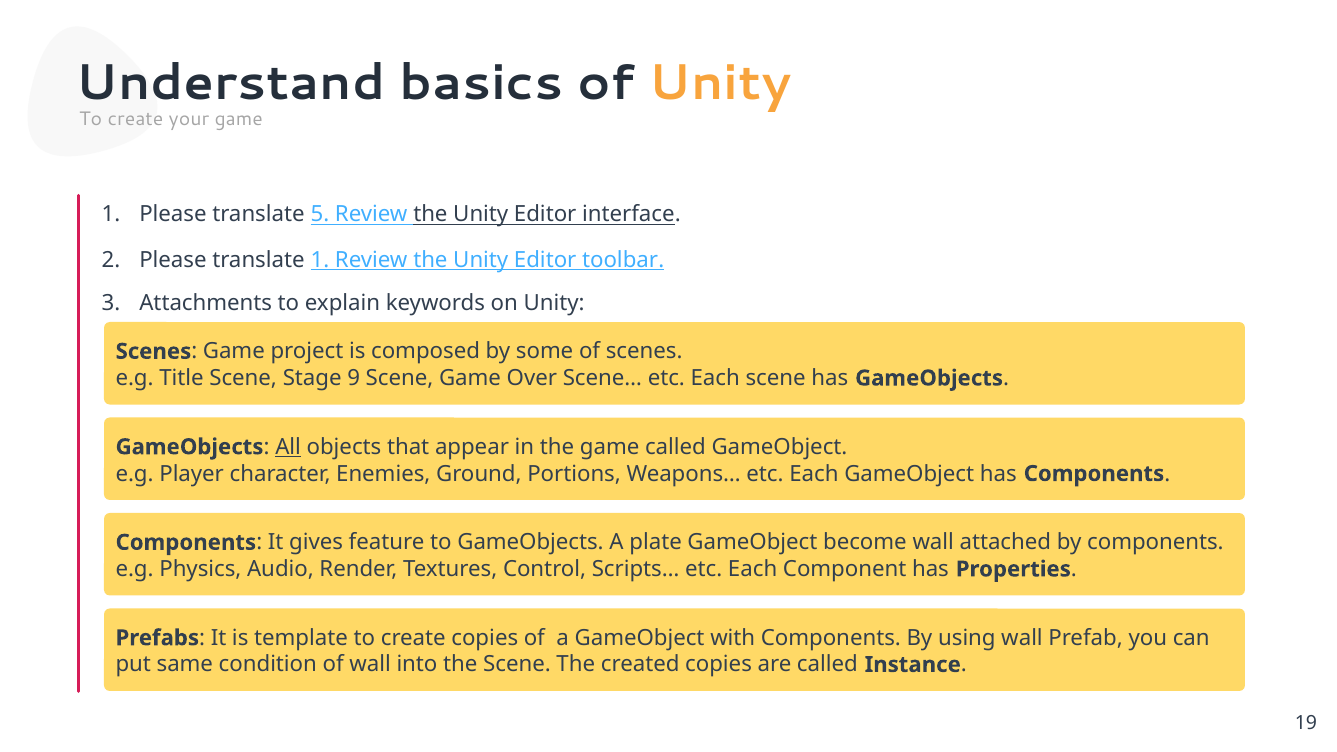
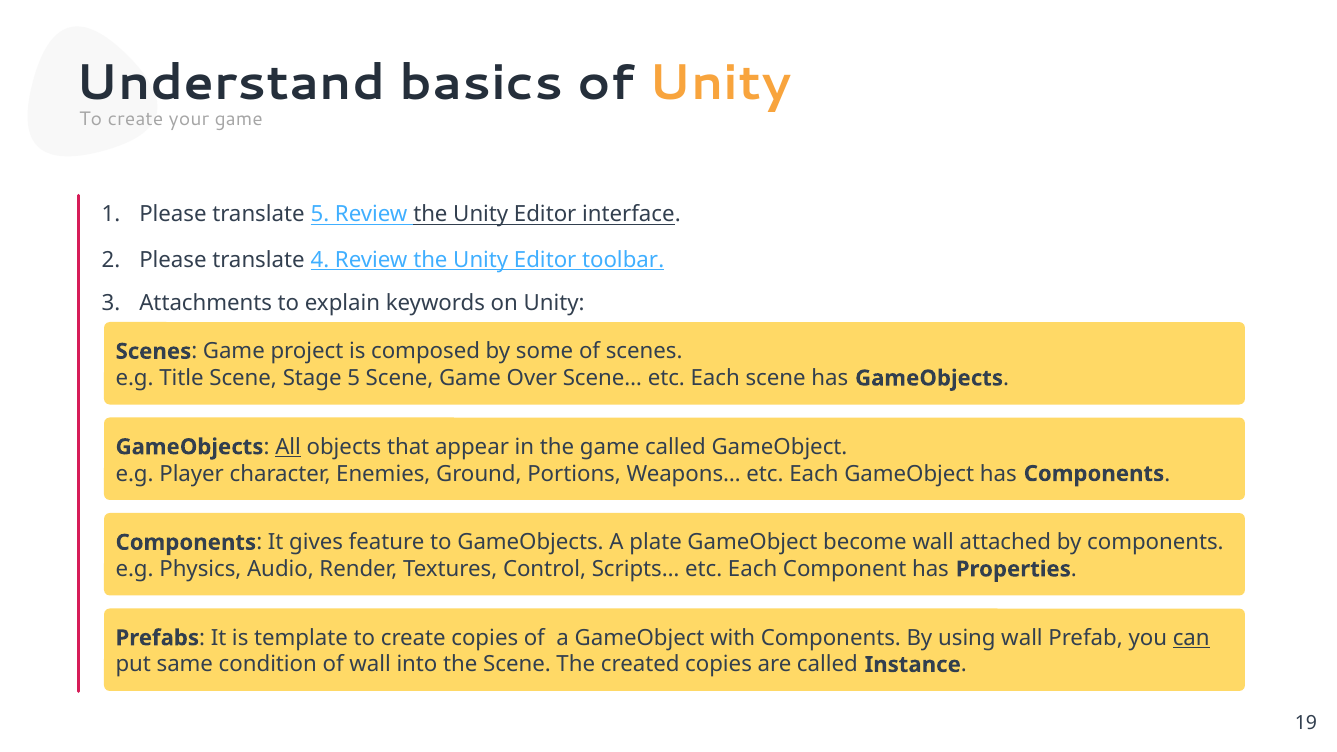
translate 1: 1 -> 4
Stage 9: 9 -> 5
can underline: none -> present
